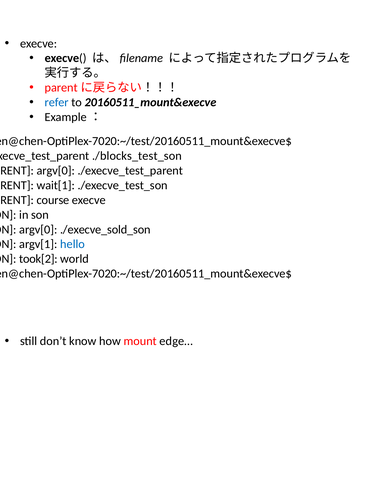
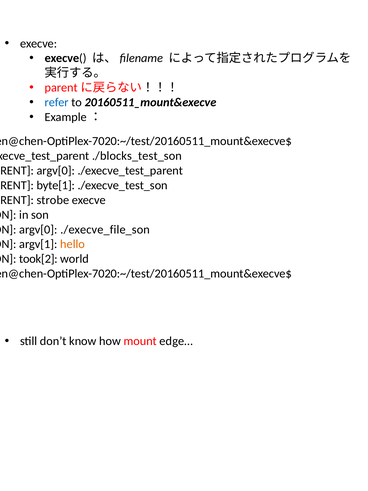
wait[1: wait[1 -> byte[1
course: course -> strobe
./execve_sold_son: ./execve_sold_son -> ./execve_file_son
hello colour: blue -> orange
